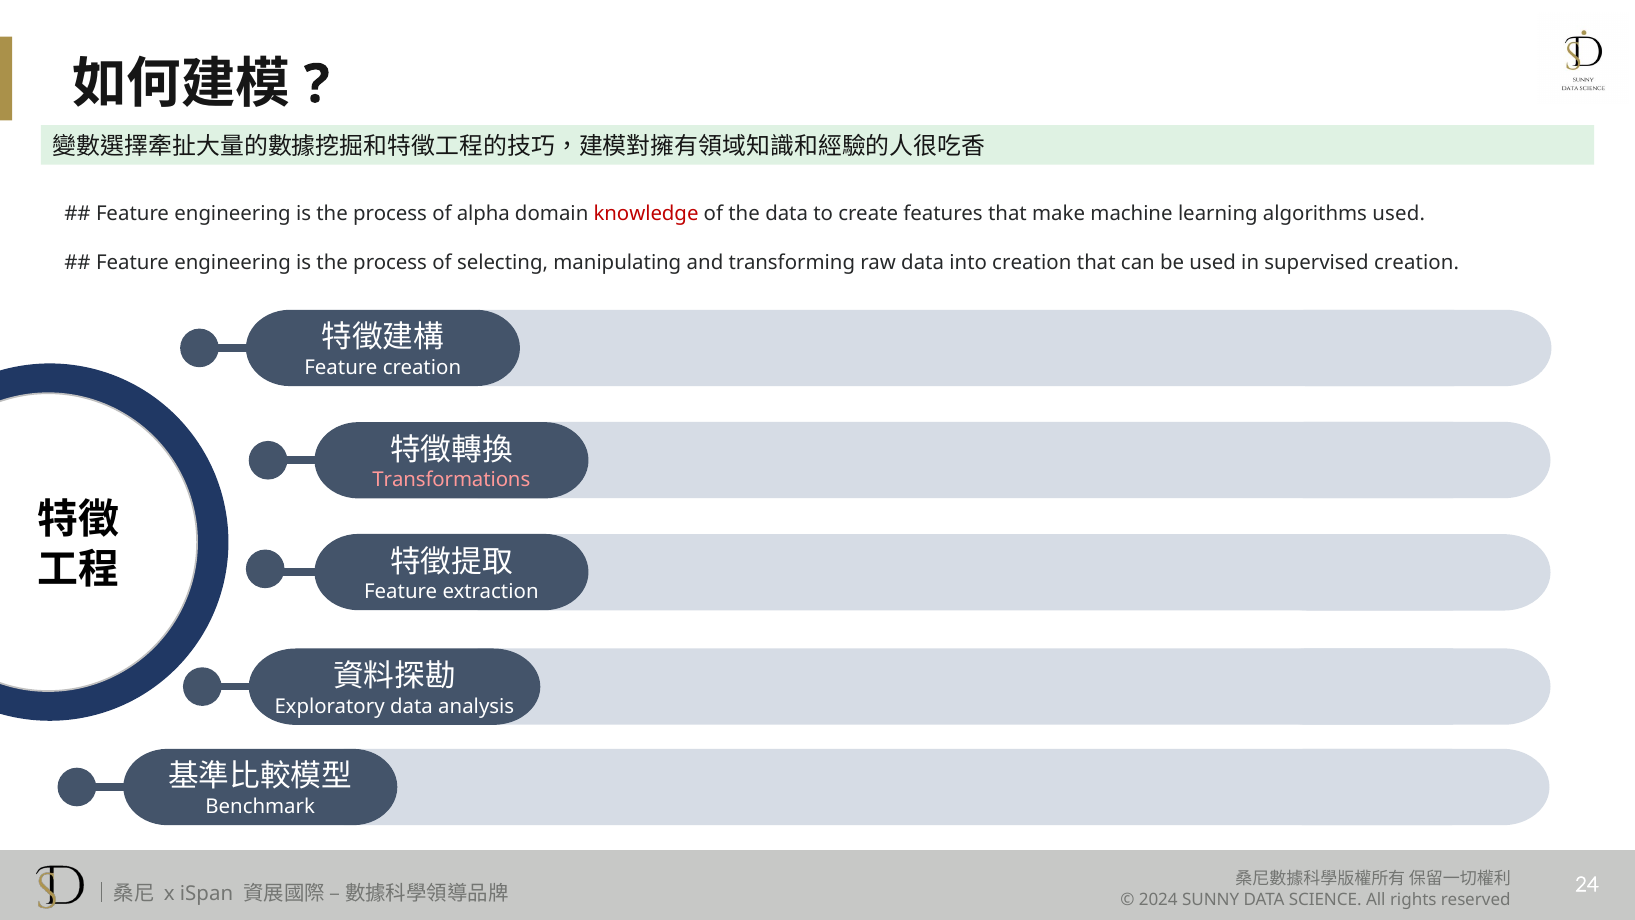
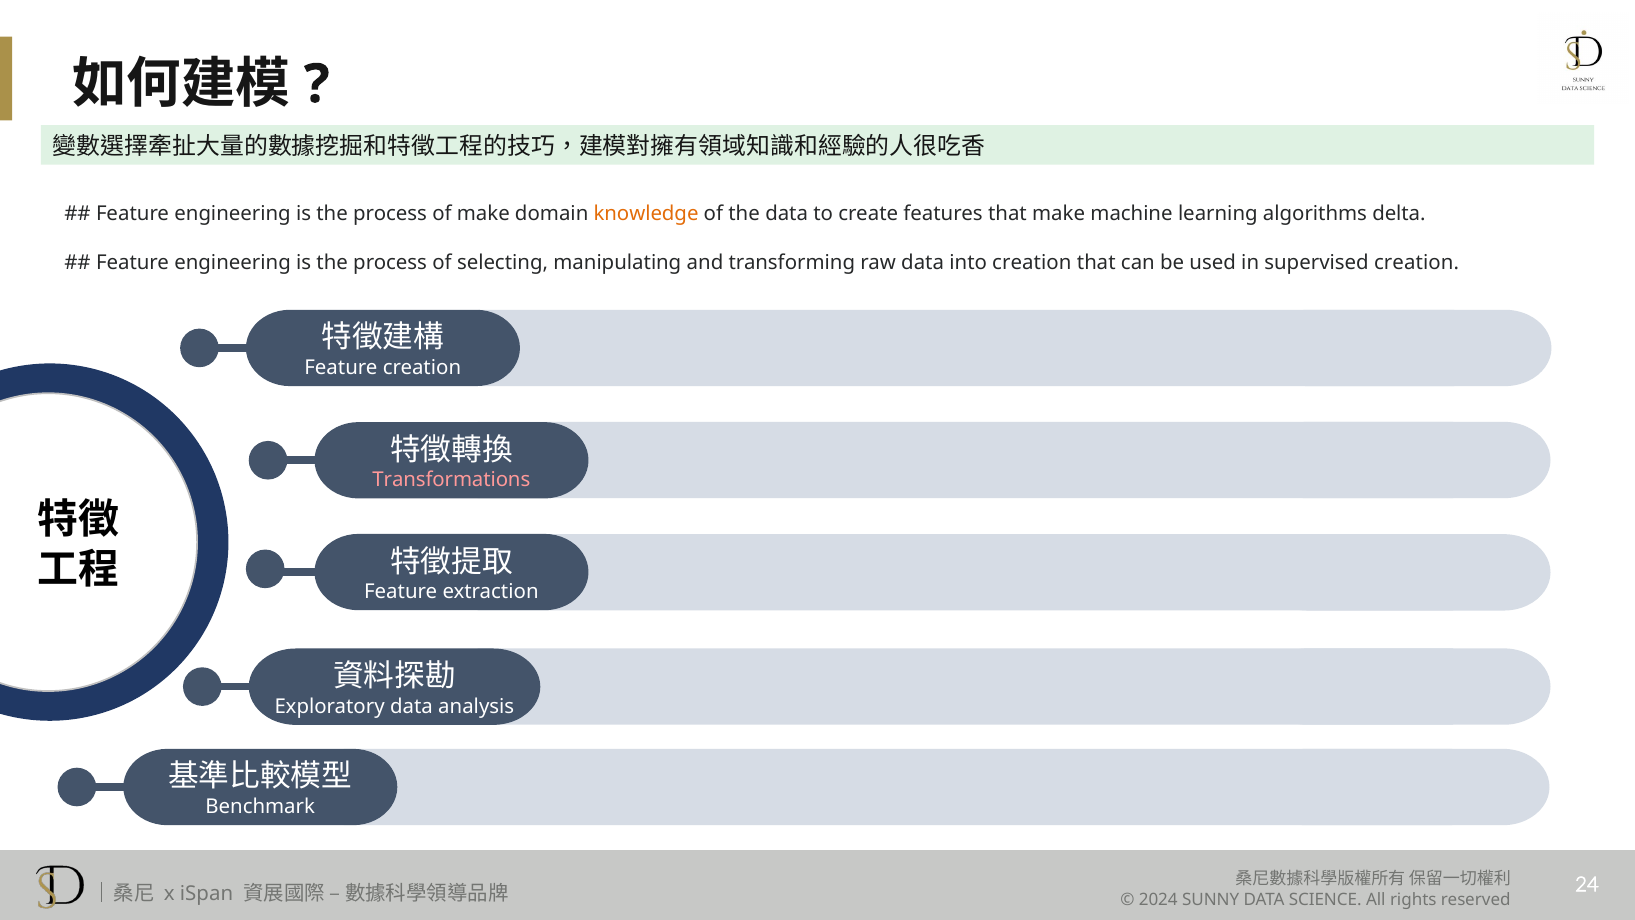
of alpha: alpha -> make
knowledge colour: red -> orange
algorithms used: used -> delta
